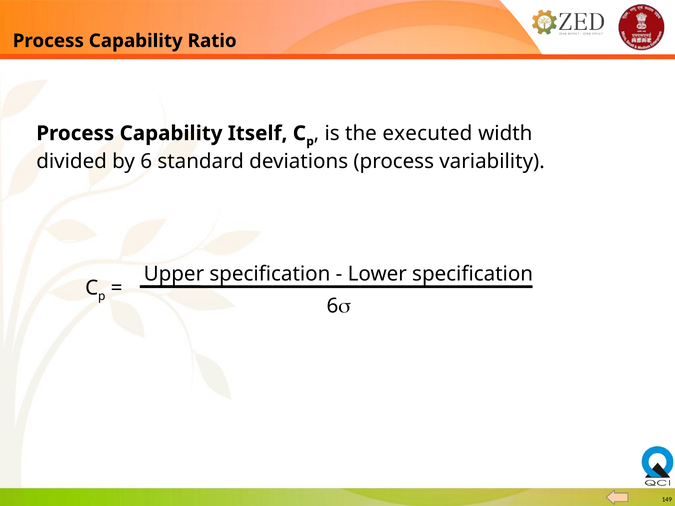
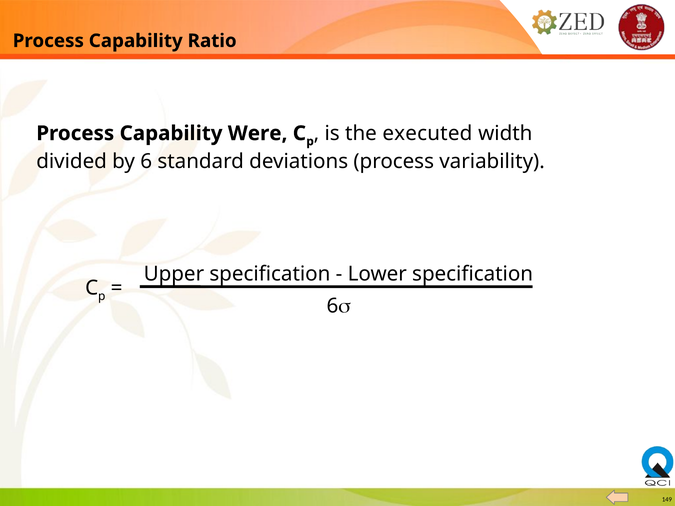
Itself: Itself -> Were
